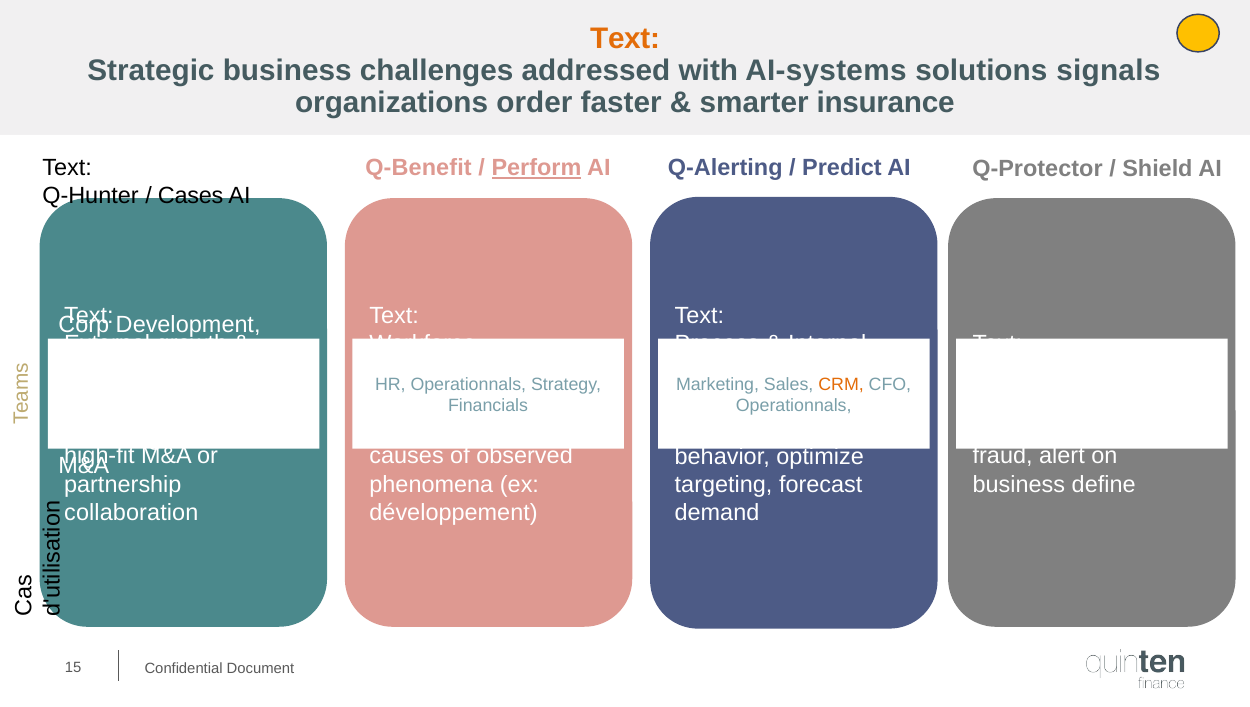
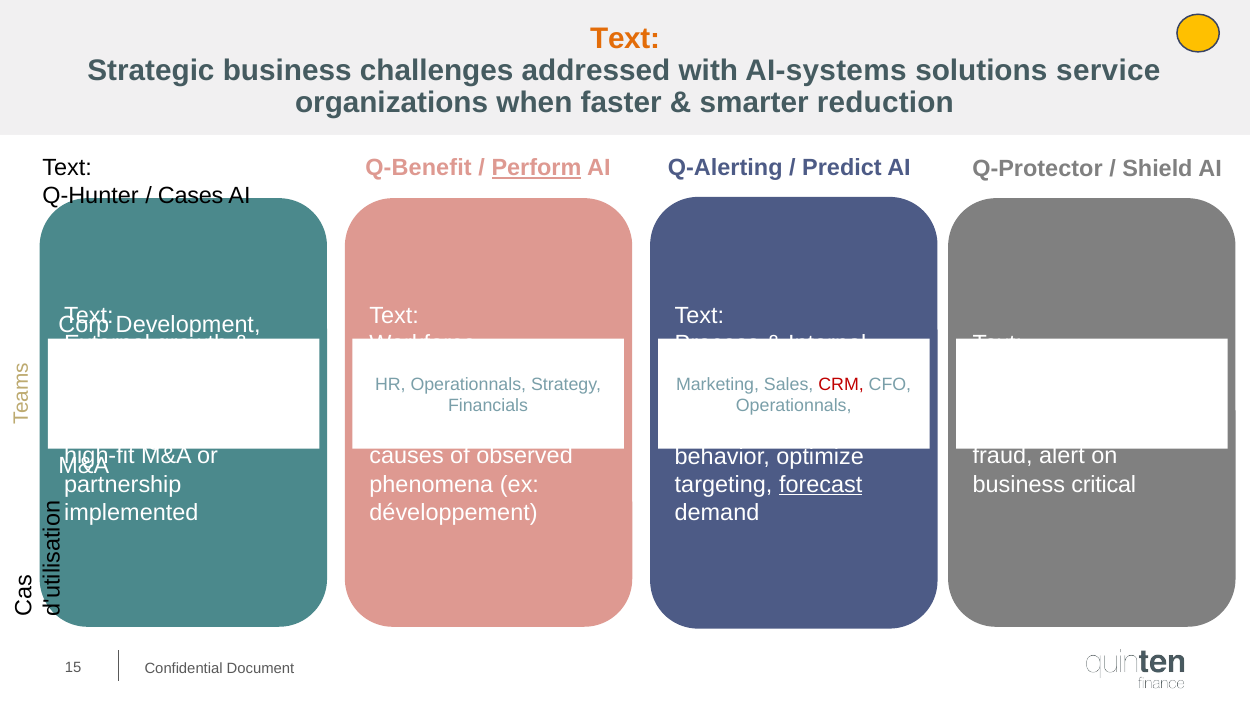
signals: signals -> service
order: order -> when
insurance: insurance -> reduction
CRM colour: orange -> red
define: define -> critical
forecast underline: none -> present
collaboration: collaboration -> implemented
